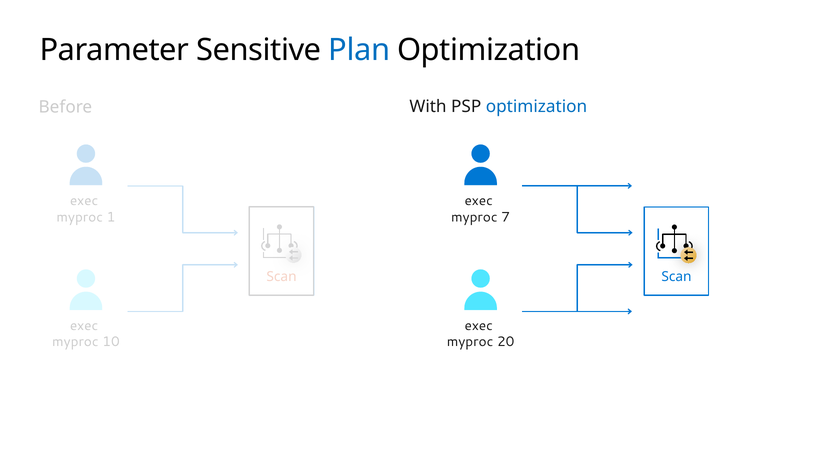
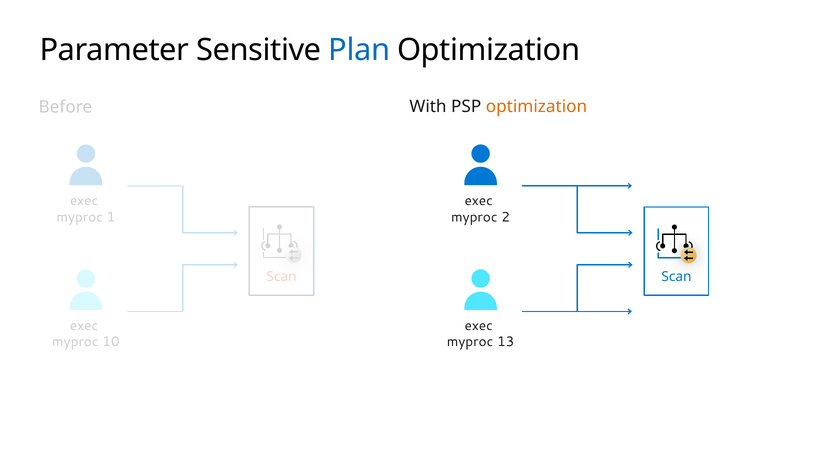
optimization at (536, 107) colour: blue -> orange
7: 7 -> 2
20: 20 -> 13
